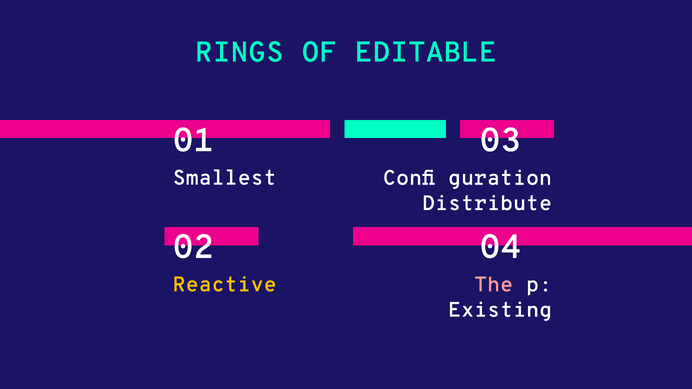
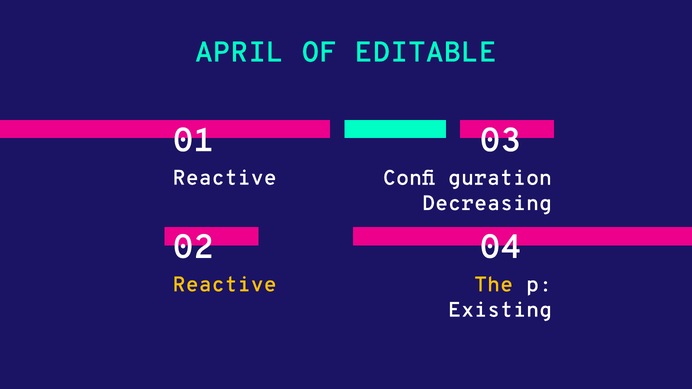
RINGS: RINGS -> APRIL
Smallest at (225, 178): Smallest -> Reactive
Distribute: Distribute -> Decreasing
The colour: pink -> yellow
